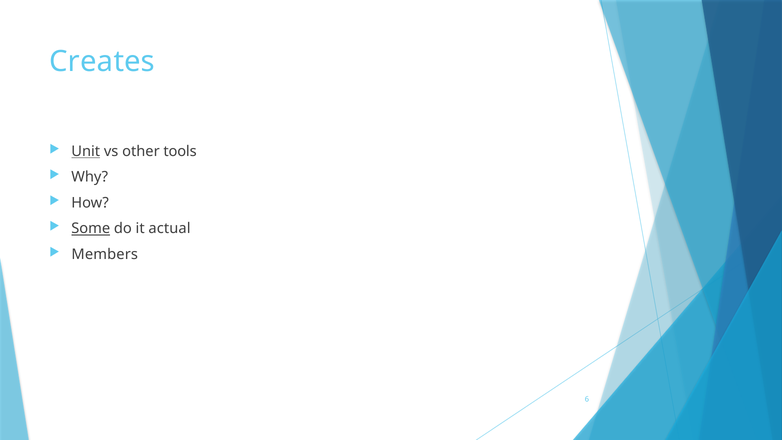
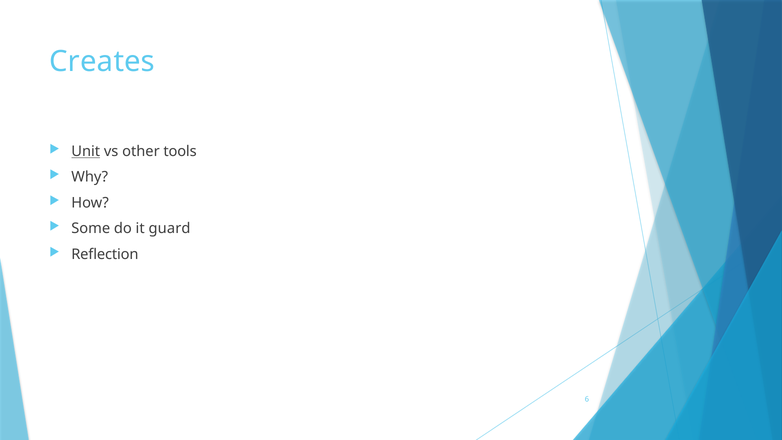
Some underline: present -> none
actual: actual -> guard
Members: Members -> Reflection
